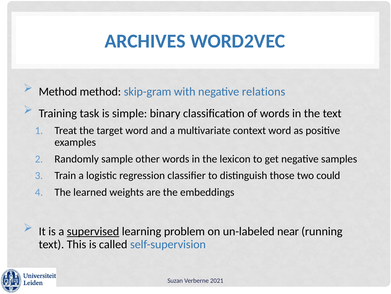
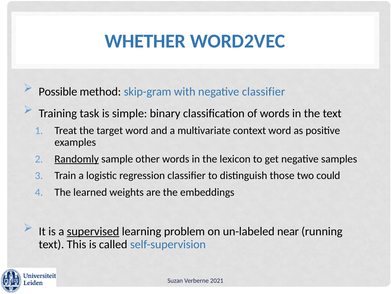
ARCHIVES: ARCHIVES -> WHETHER
Method at (58, 91): Method -> Possible
negative relations: relations -> classifier
Randomly underline: none -> present
